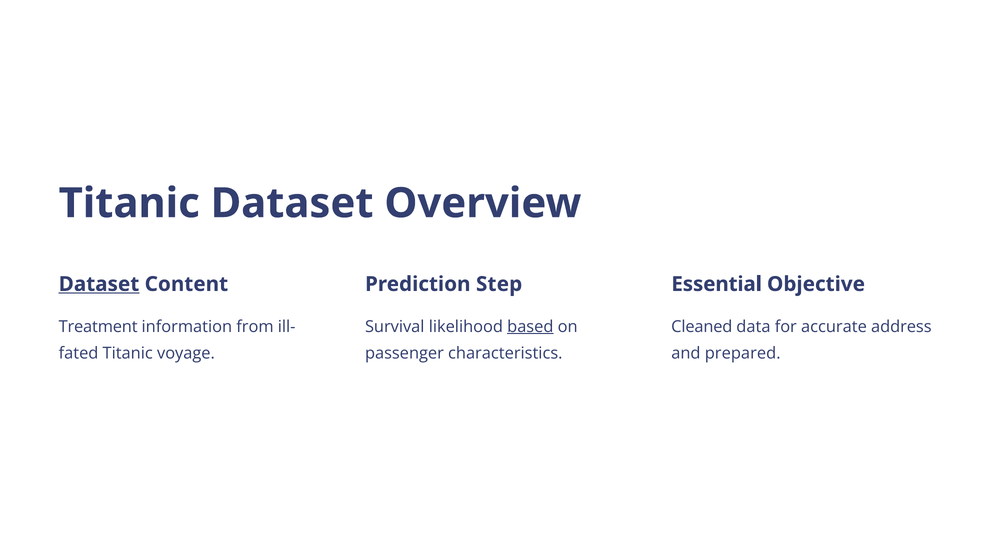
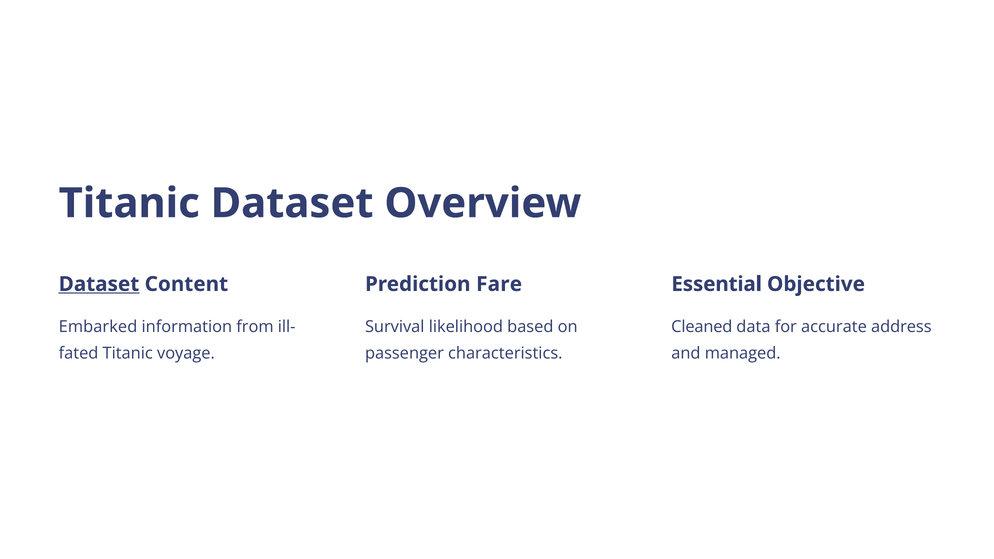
Step: Step -> Fare
Treatment: Treatment -> Embarked
based underline: present -> none
prepared: prepared -> managed
